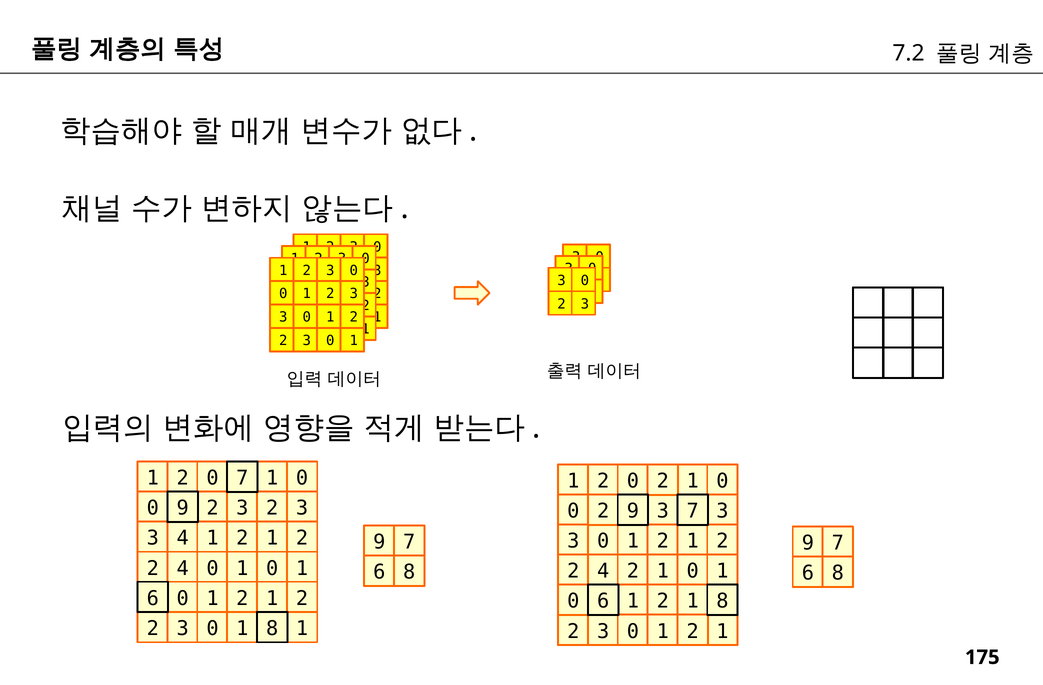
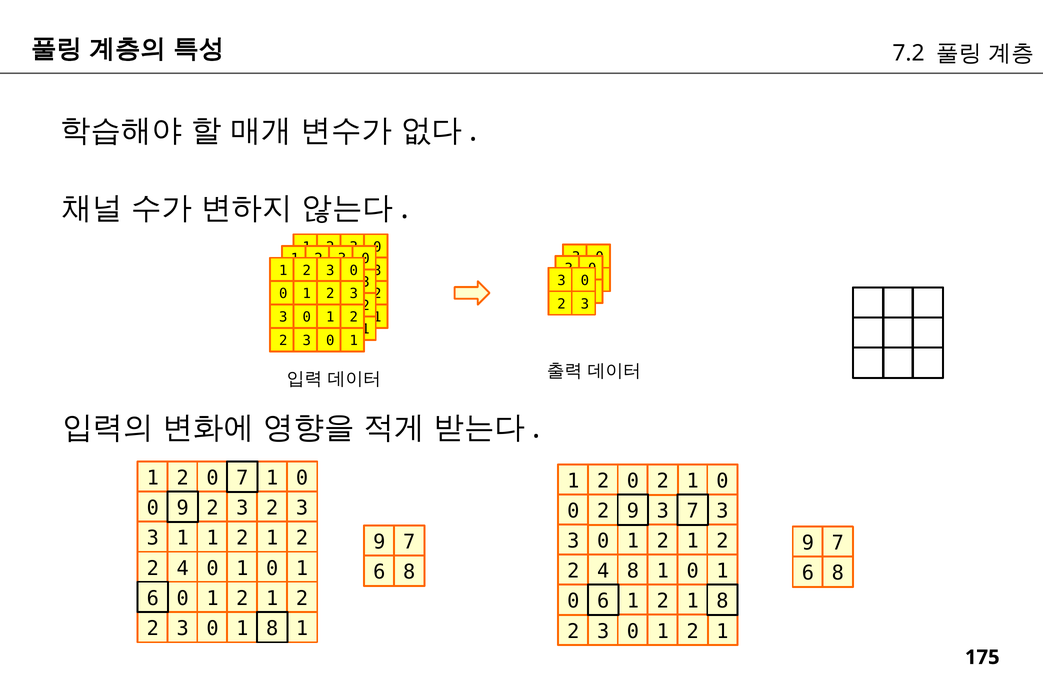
3 4: 4 -> 1
4 2: 2 -> 8
